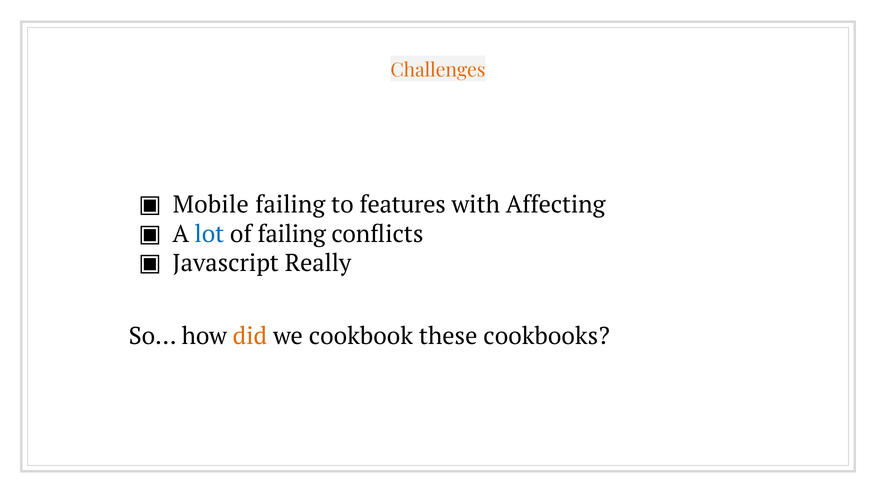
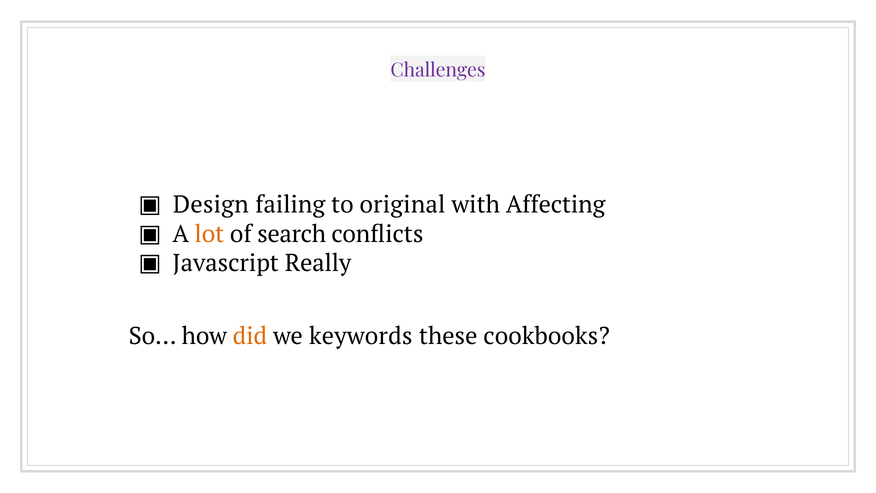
Challenges colour: orange -> purple
Mobile: Mobile -> Design
features: features -> original
lot colour: blue -> orange
of failing: failing -> search
cookbook: cookbook -> keywords
